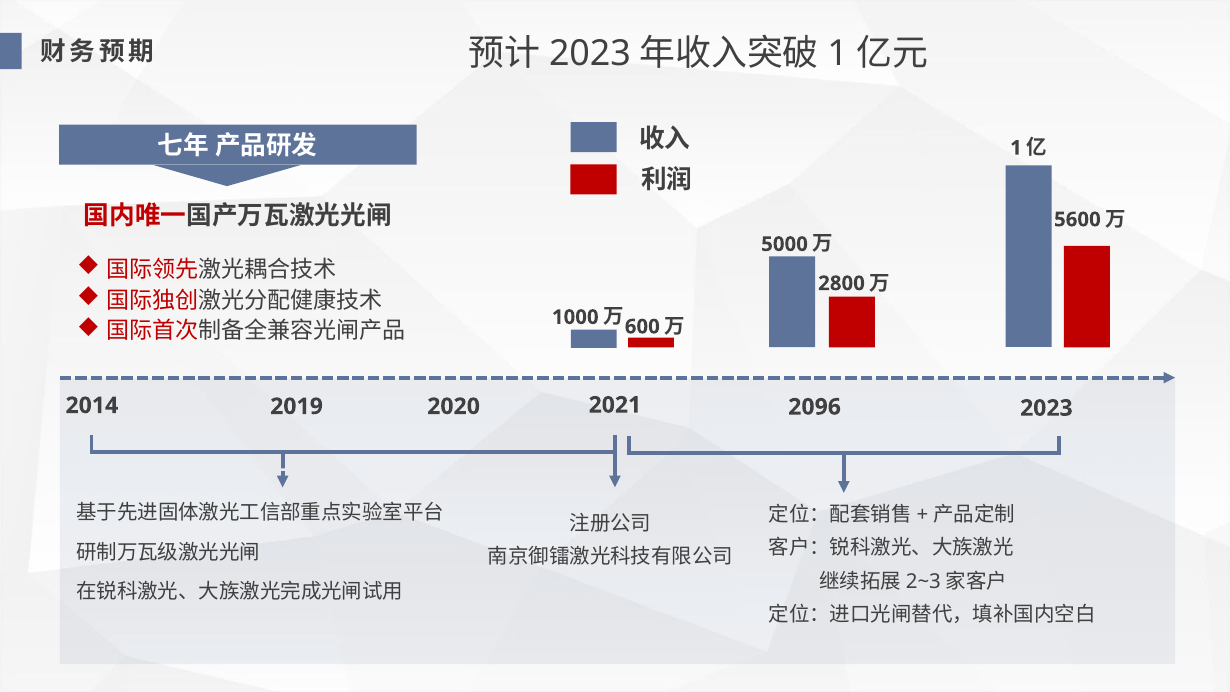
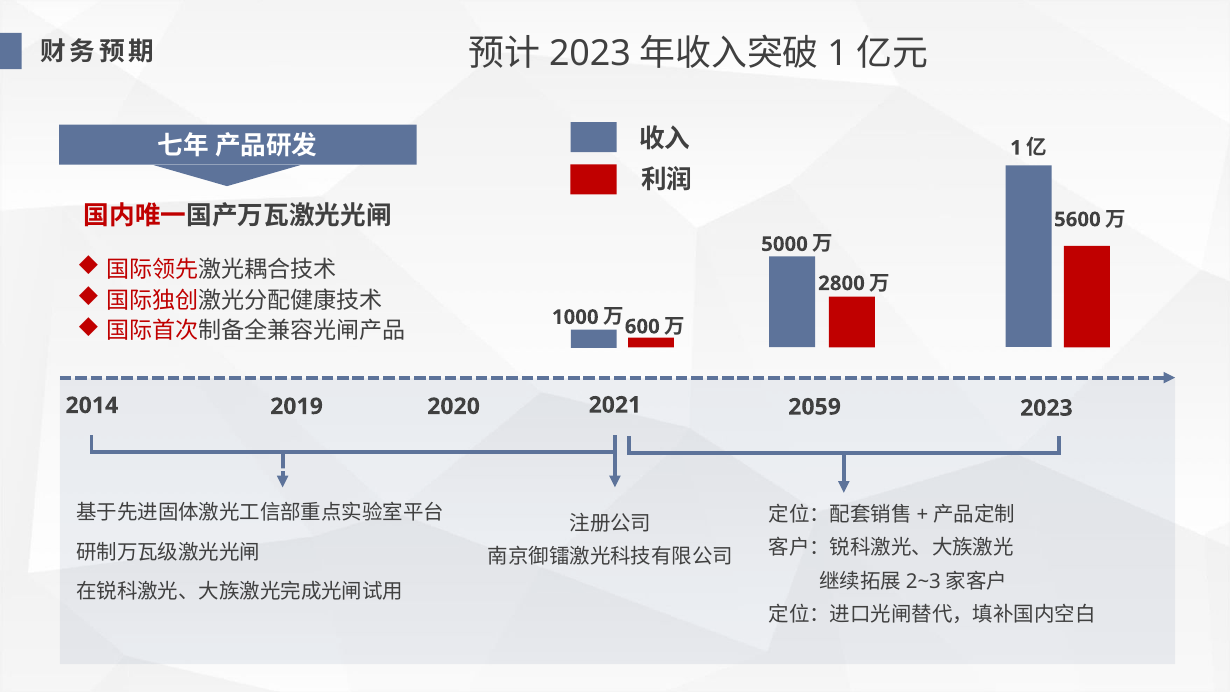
2096: 2096 -> 2059
